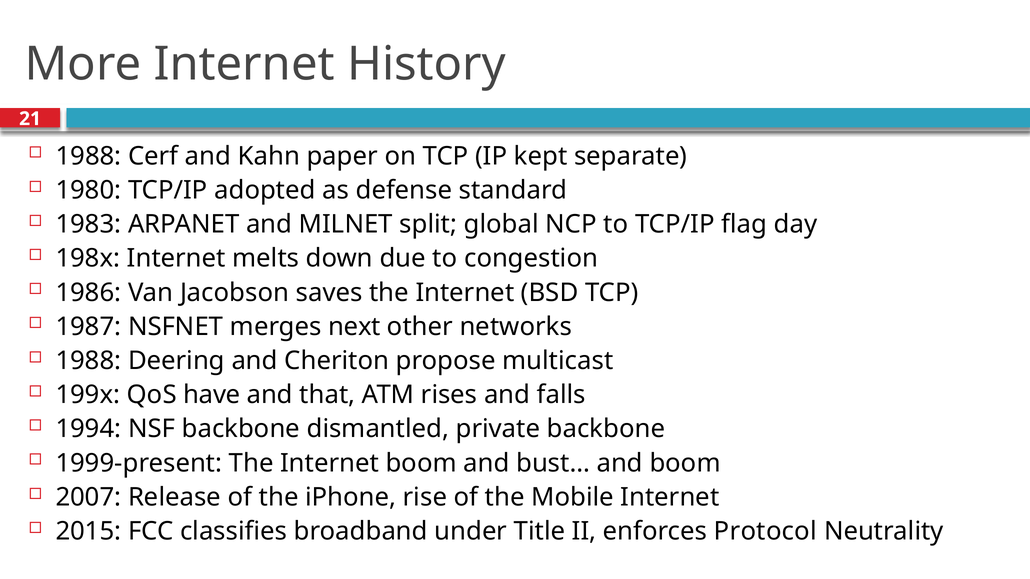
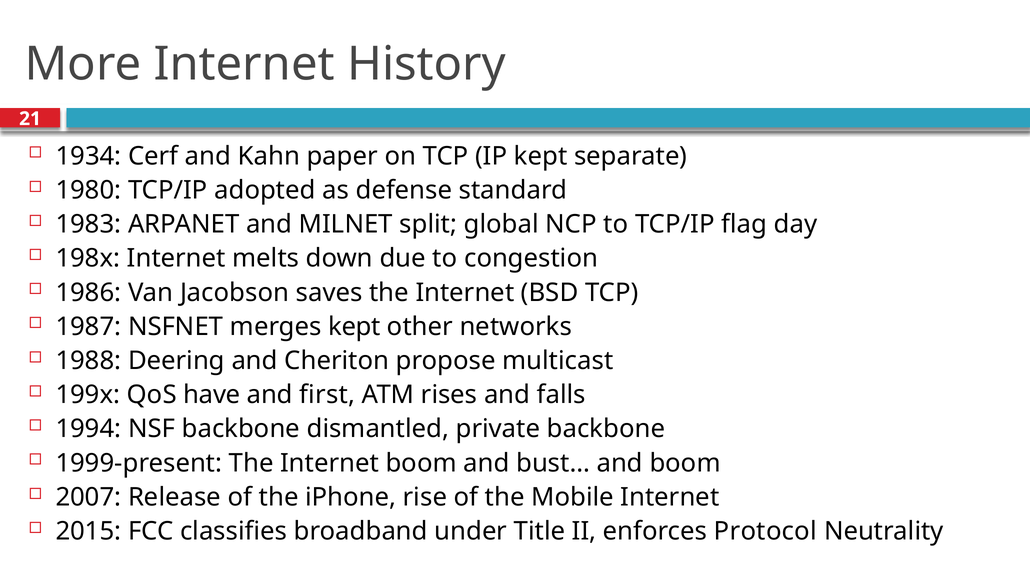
1988 at (88, 156): 1988 -> 1934
merges next: next -> kept
that: that -> first
